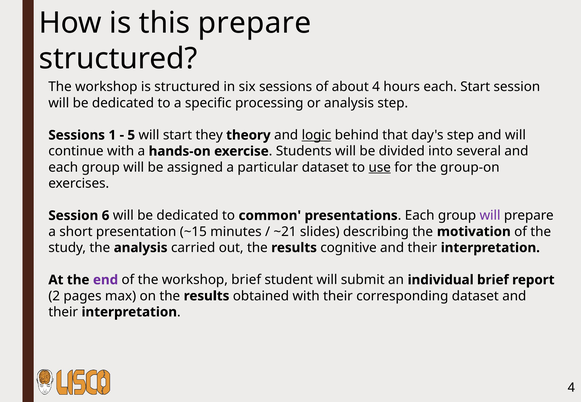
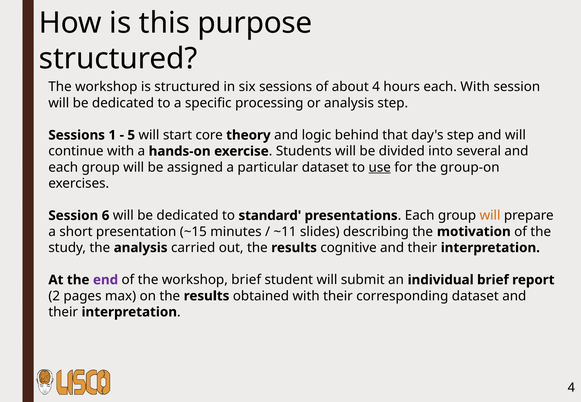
this prepare: prepare -> purpose
each Start: Start -> With
they: they -> core
logic underline: present -> none
common: common -> standard
will at (490, 216) colour: purple -> orange
~21: ~21 -> ~11
